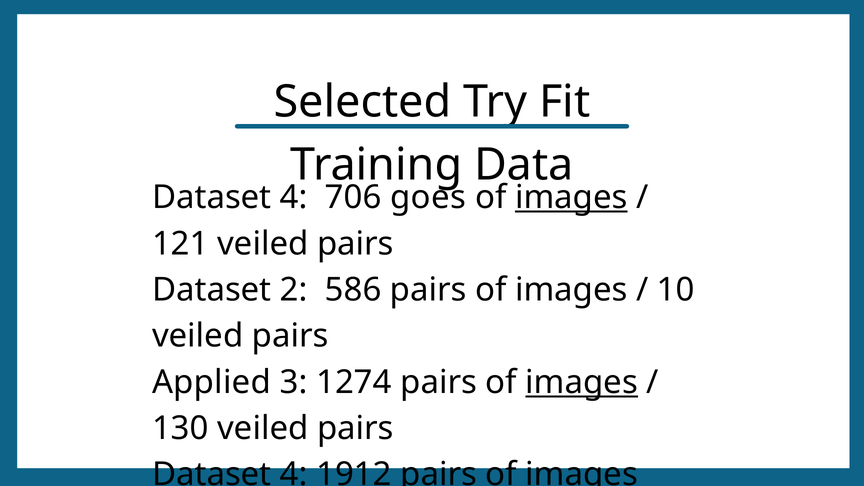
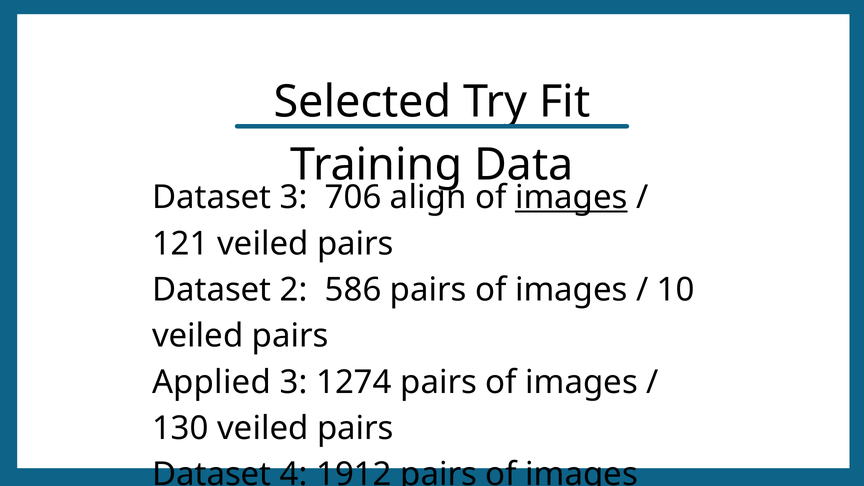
4 at (294, 197): 4 -> 3
goes: goes -> align
images at (582, 382) underline: present -> none
